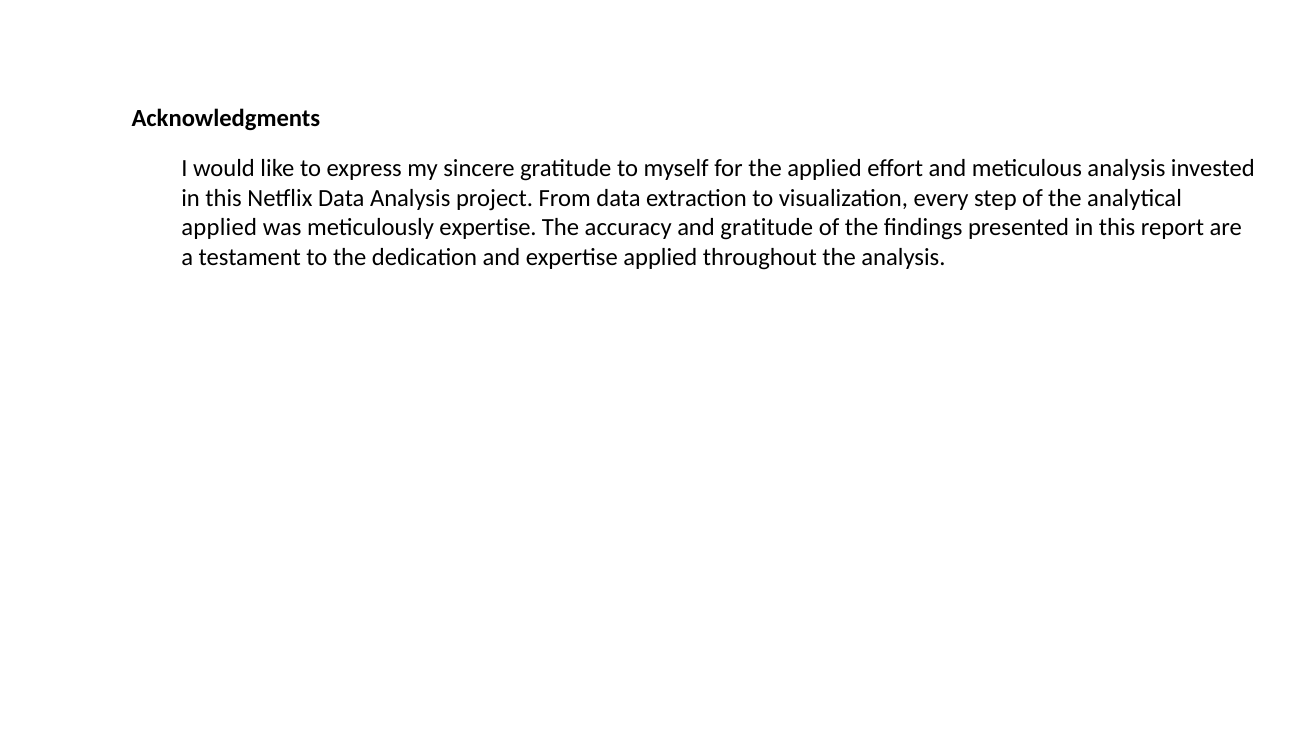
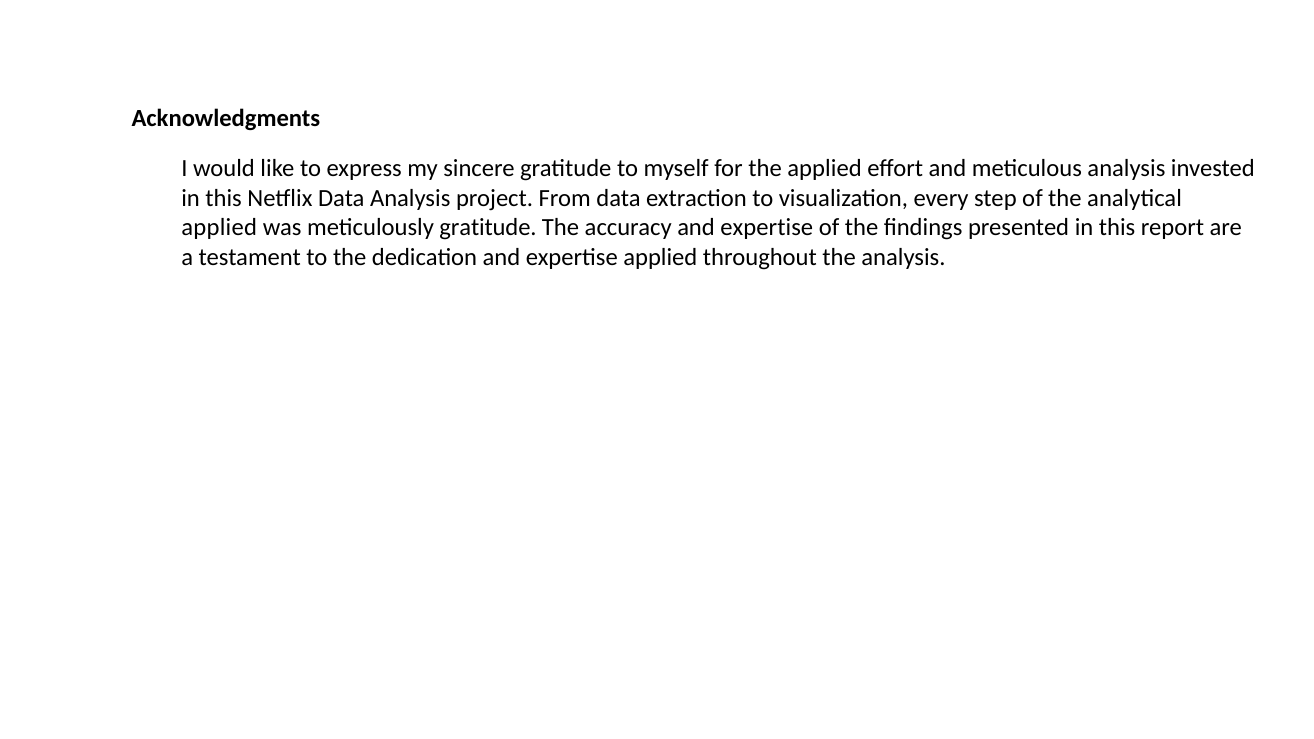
meticulously expertise: expertise -> gratitude
accuracy and gratitude: gratitude -> expertise
